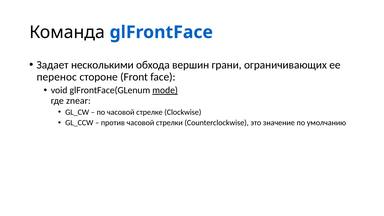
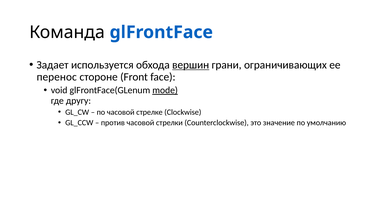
несколькими: несколькими -> используется
вершин underline: none -> present
znear: znear -> другу
